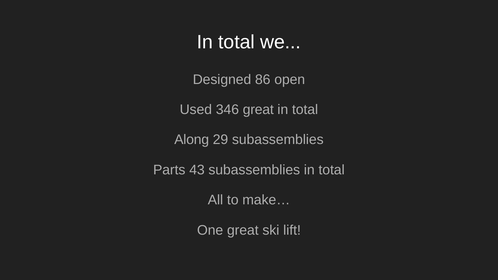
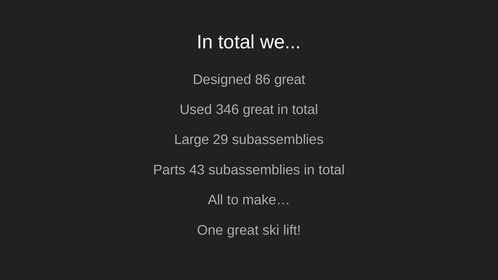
86 open: open -> great
Along: Along -> Large
